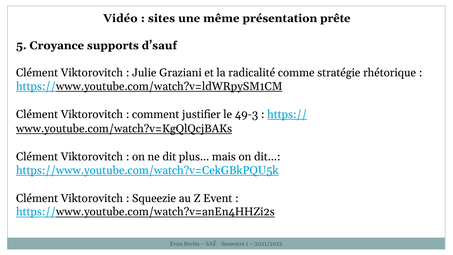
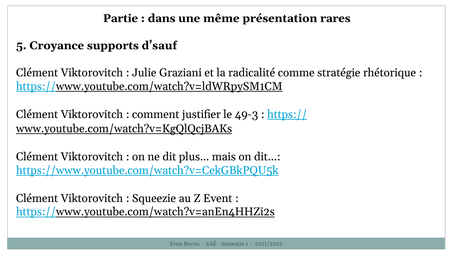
Vidéo: Vidéo -> Partie
sites: sites -> dans
prête: prête -> rares
